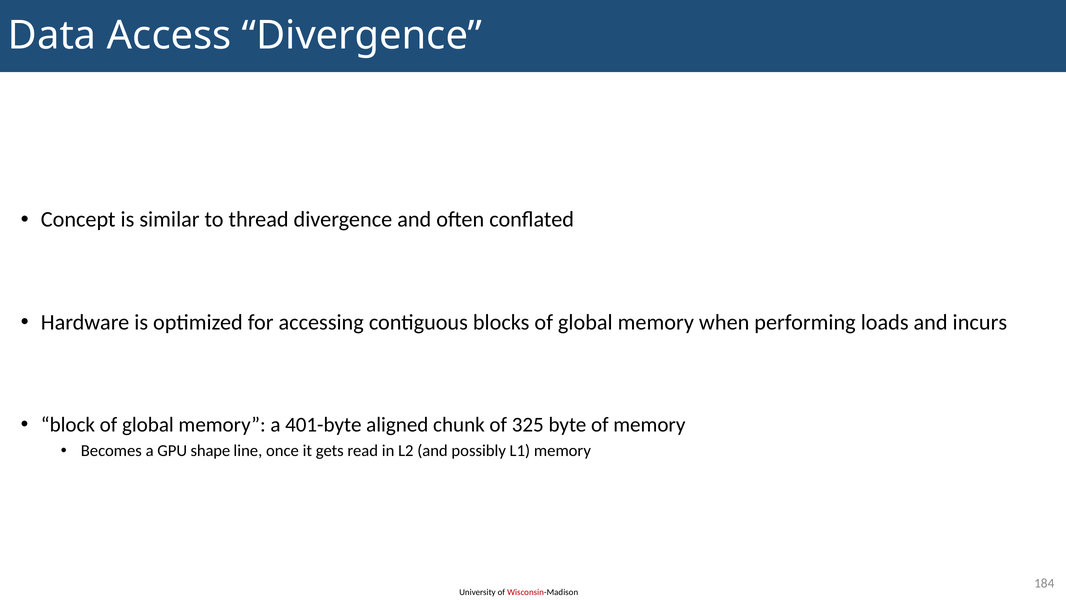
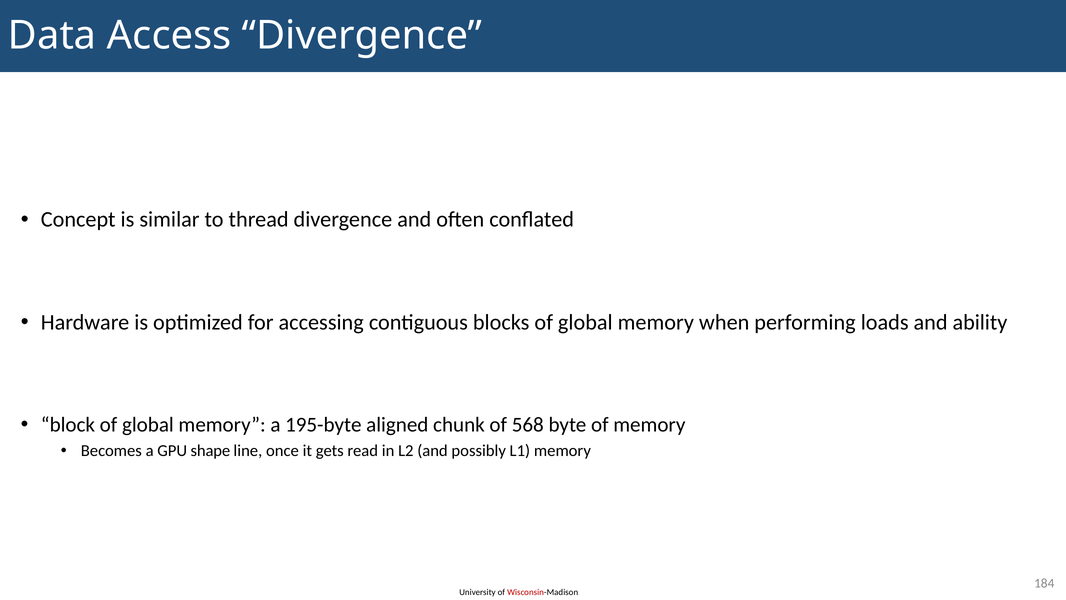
incurs: incurs -> ability
401-byte: 401-byte -> 195-byte
325: 325 -> 568
